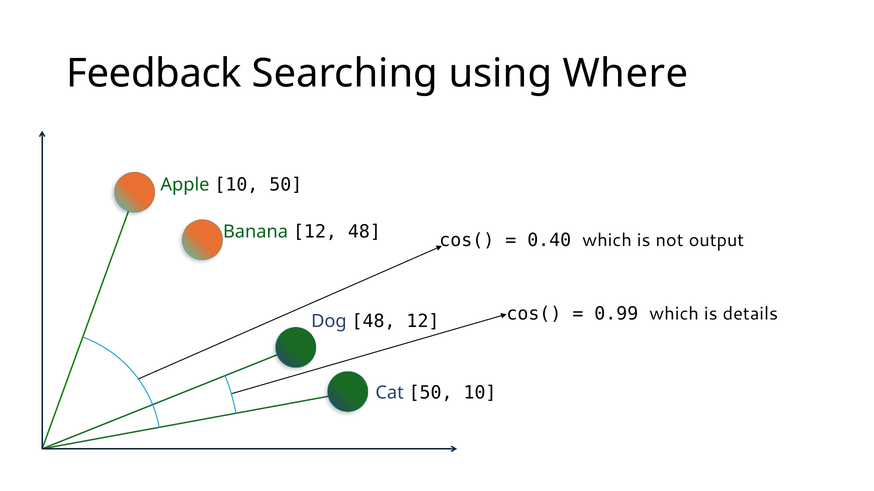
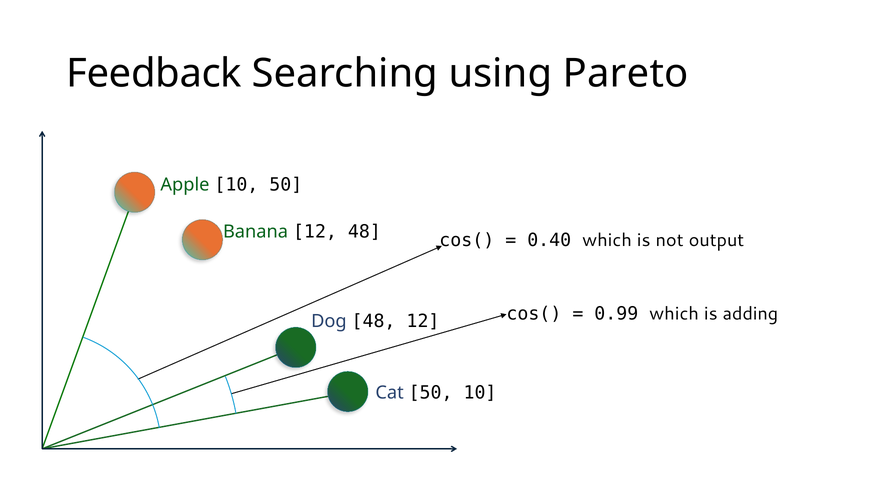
Where: Where -> Pareto
details: details -> adding
